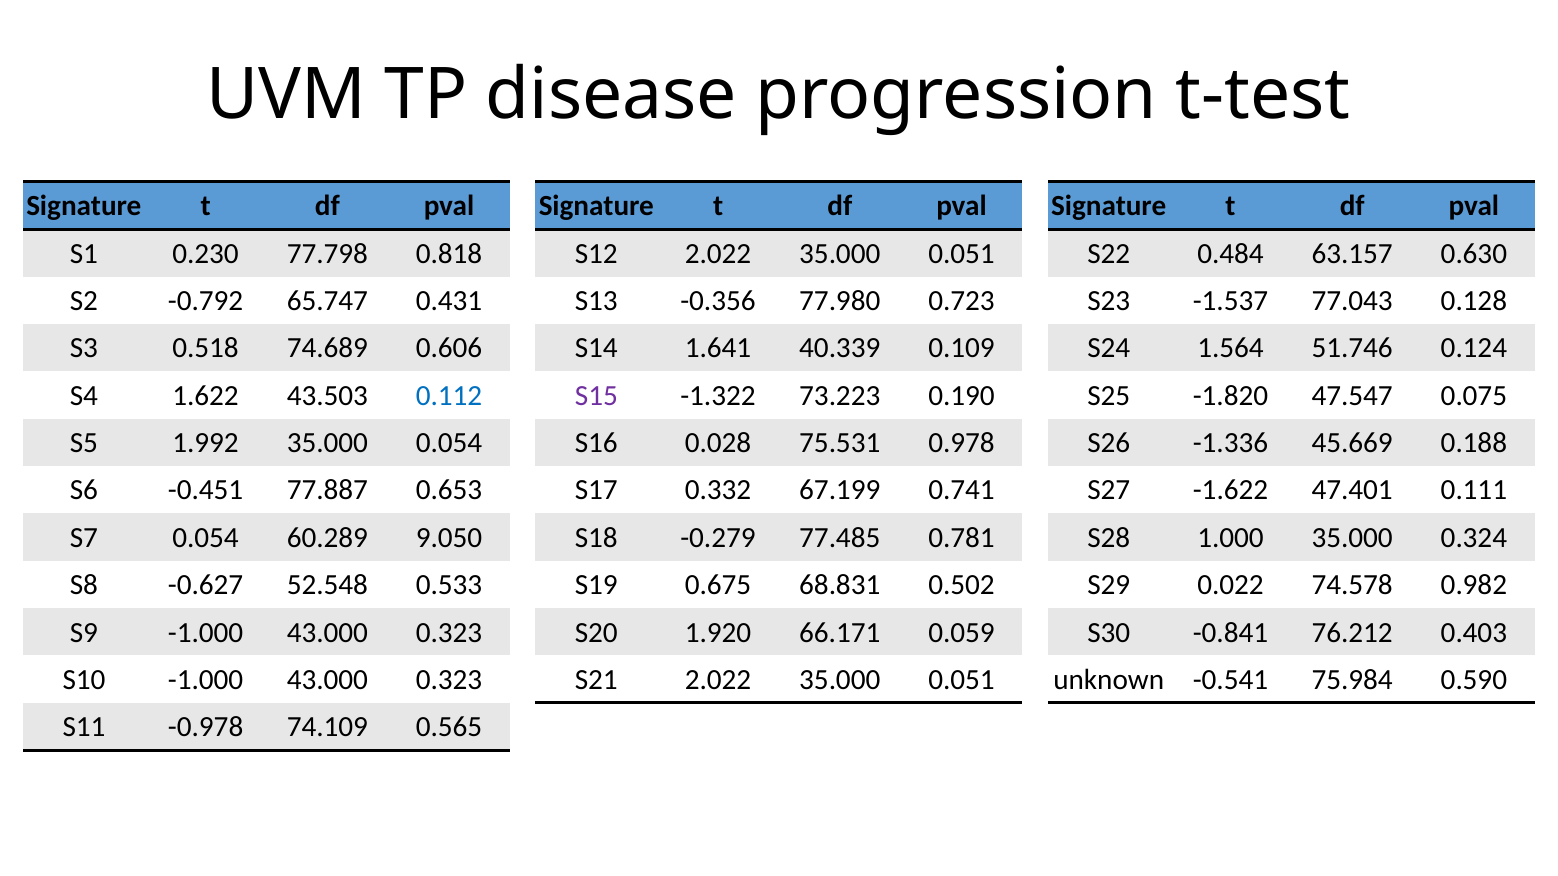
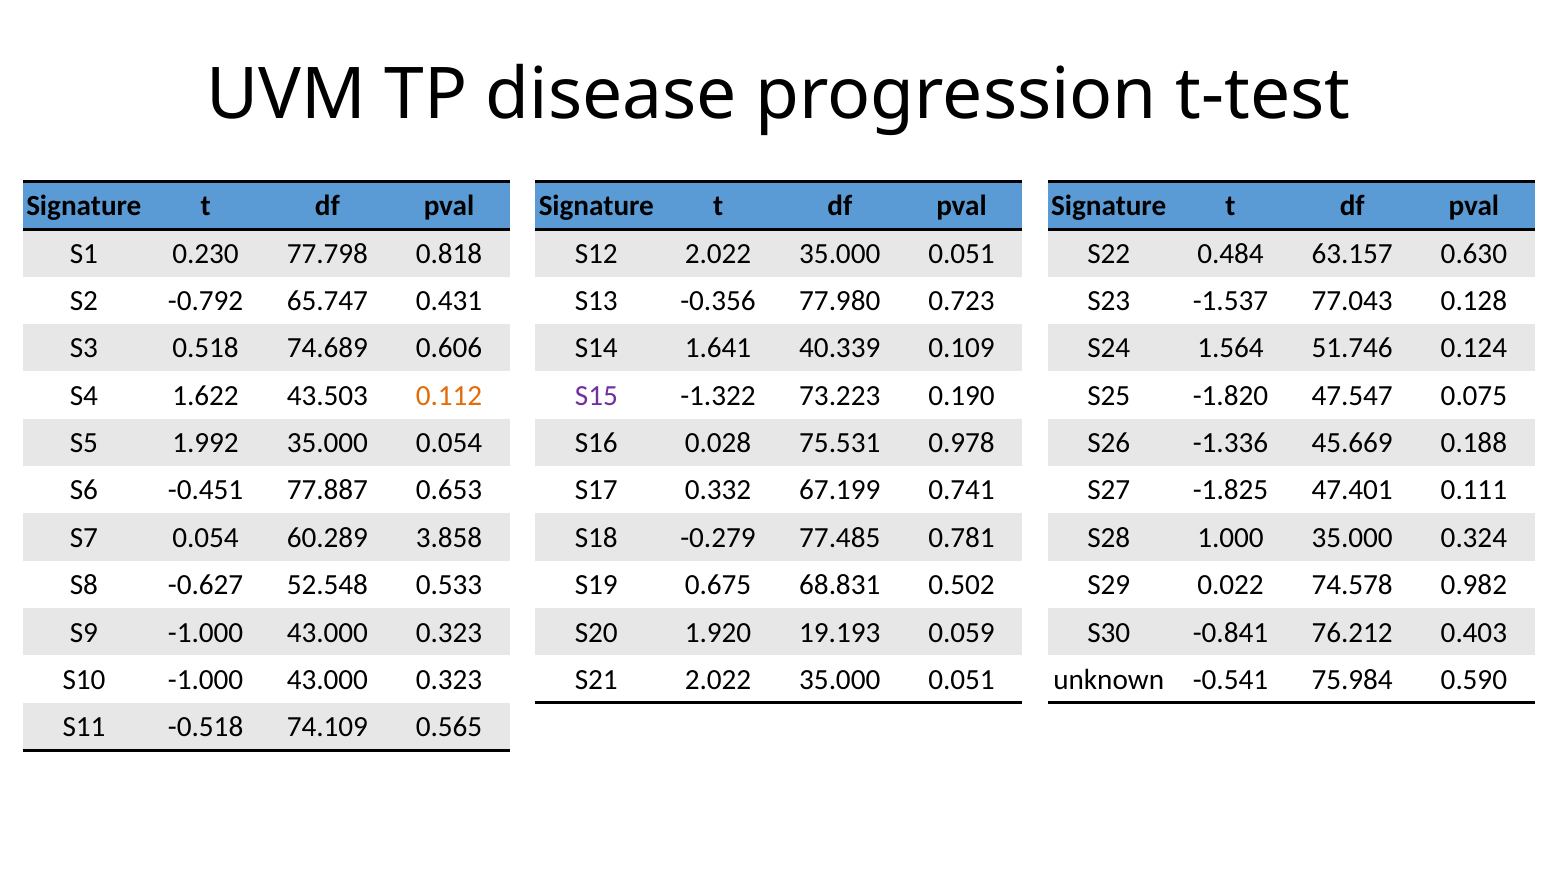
0.112 colour: blue -> orange
-1.622: -1.622 -> -1.825
9.050: 9.050 -> 3.858
66.171: 66.171 -> 19.193
-0.978: -0.978 -> -0.518
